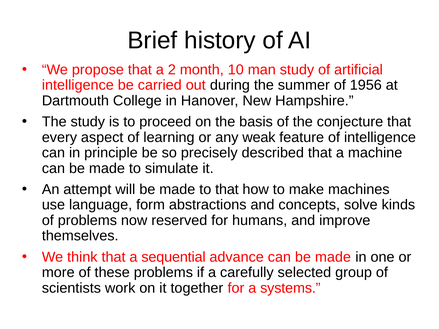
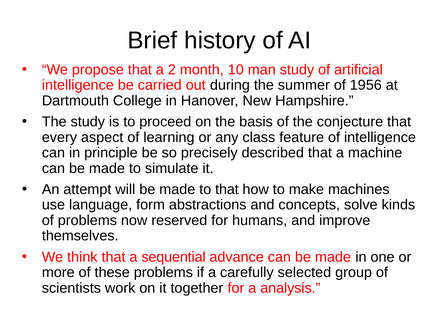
weak: weak -> class
systems: systems -> analysis
